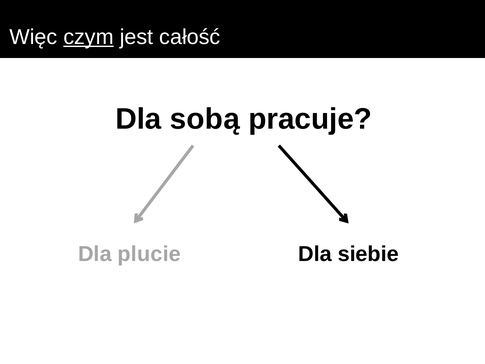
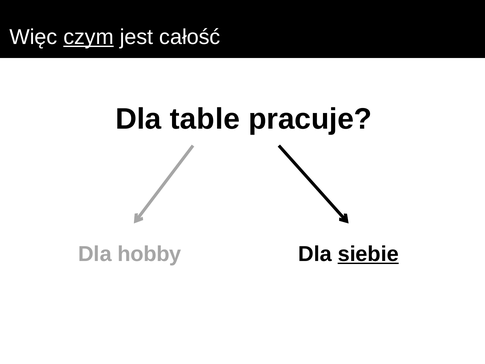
sobą: sobą -> table
plucie: plucie -> hobby
siebie underline: none -> present
